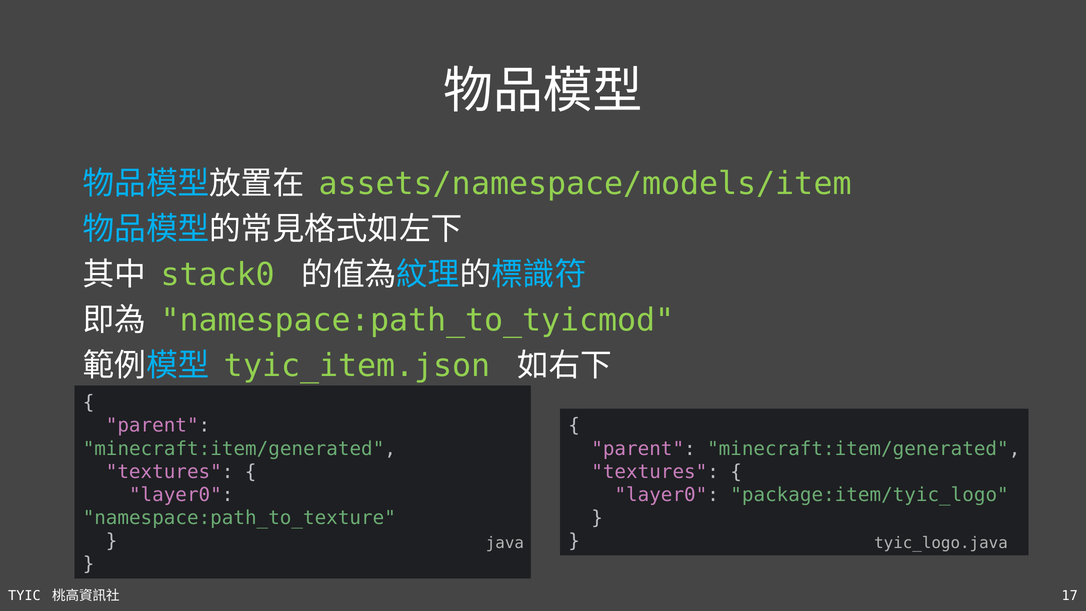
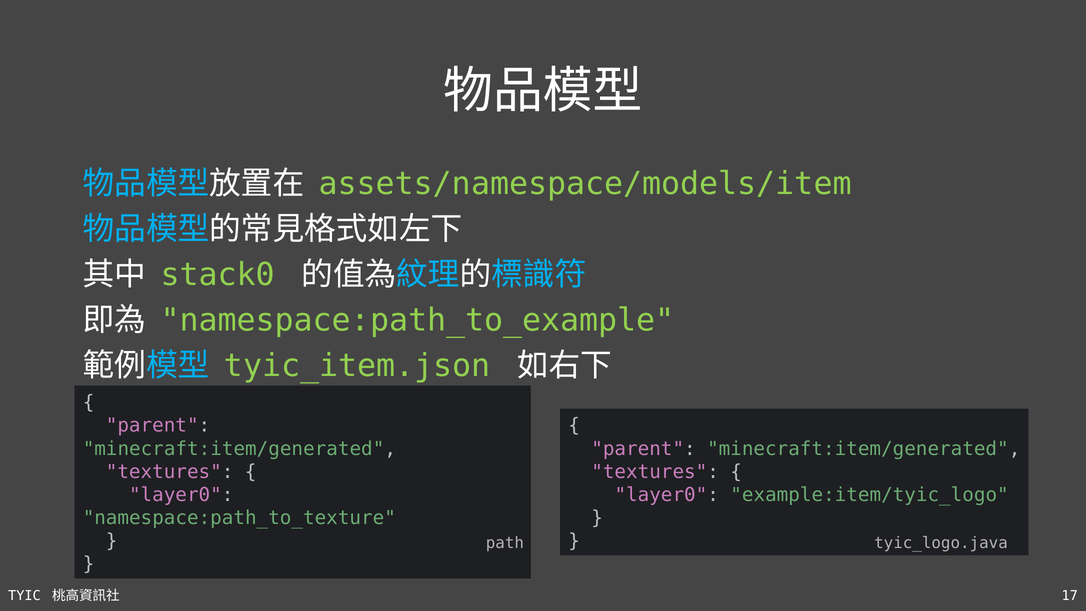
namespace:path_to_tyicmod: namespace:path_to_tyicmod -> namespace:path_to_example
package:item/tyic_logo: package:item/tyic_logo -> example:item/tyic_logo
java: java -> path
